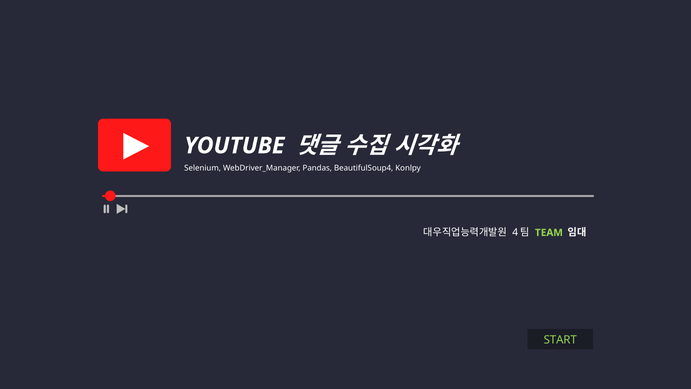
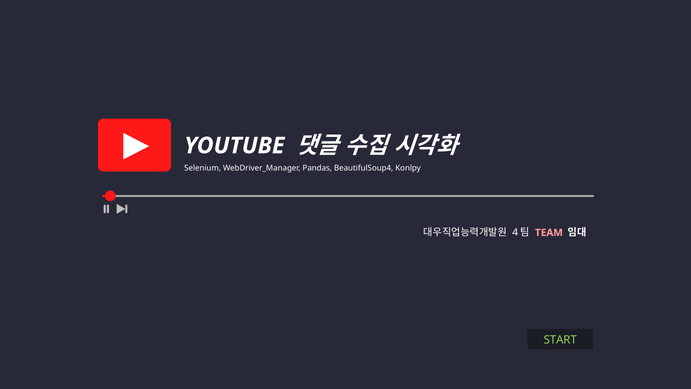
TEAM colour: light green -> pink
